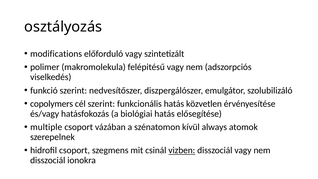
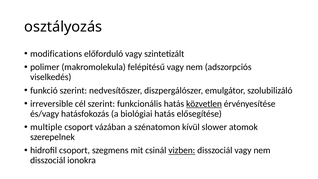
copolymers: copolymers -> irreversible
közvetlen underline: none -> present
always: always -> slower
